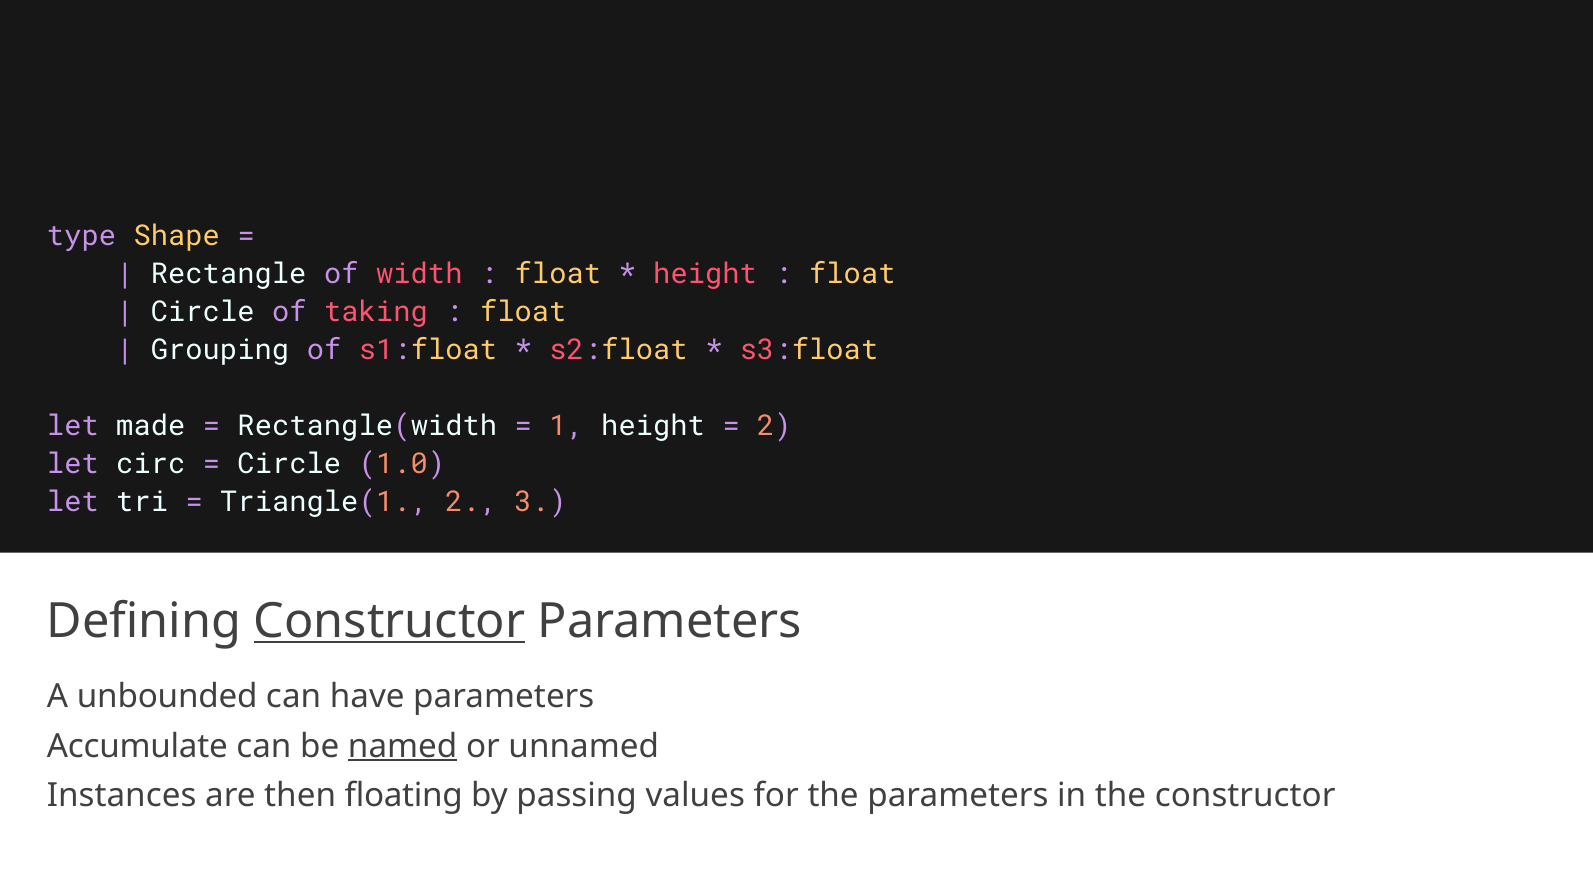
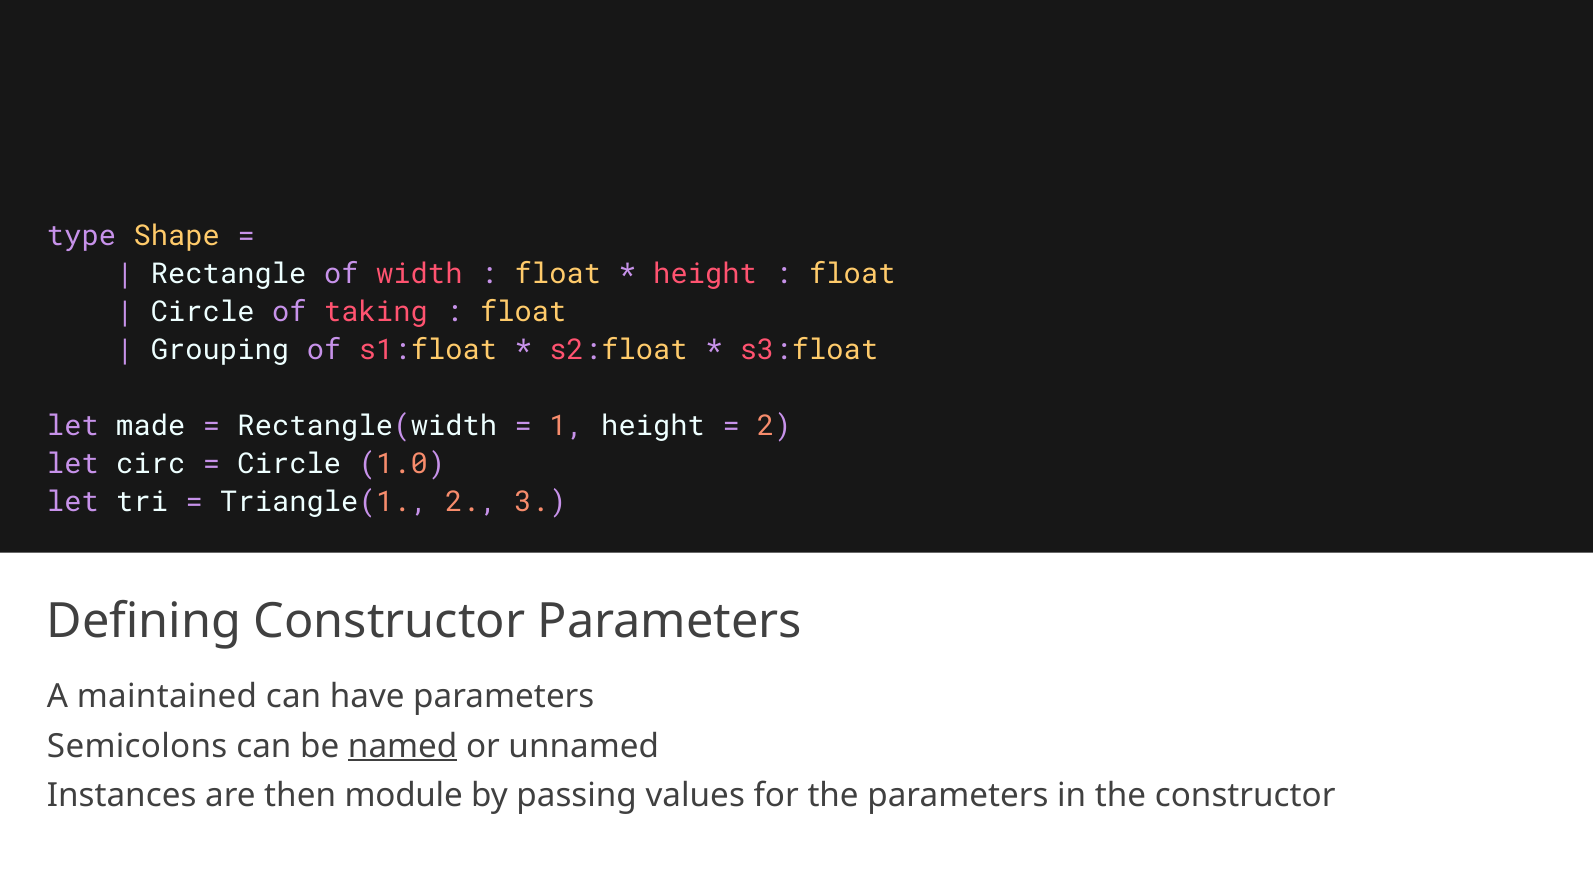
Constructor at (390, 621) underline: present -> none
unbounded: unbounded -> maintained
Accumulate: Accumulate -> Semicolons
floating: floating -> module
